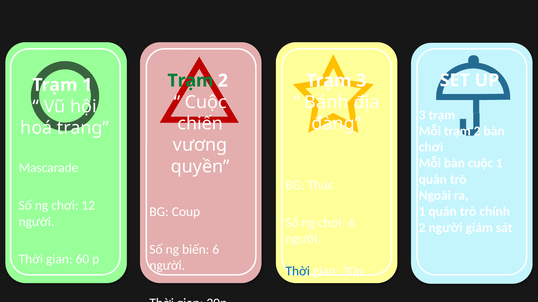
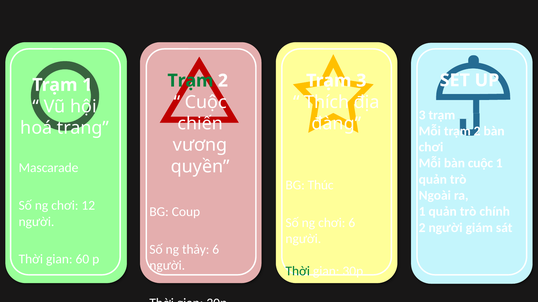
Bánh: Bánh -> Thích
biến: biến -> thảy
Thời at (298, 272) colour: blue -> green
